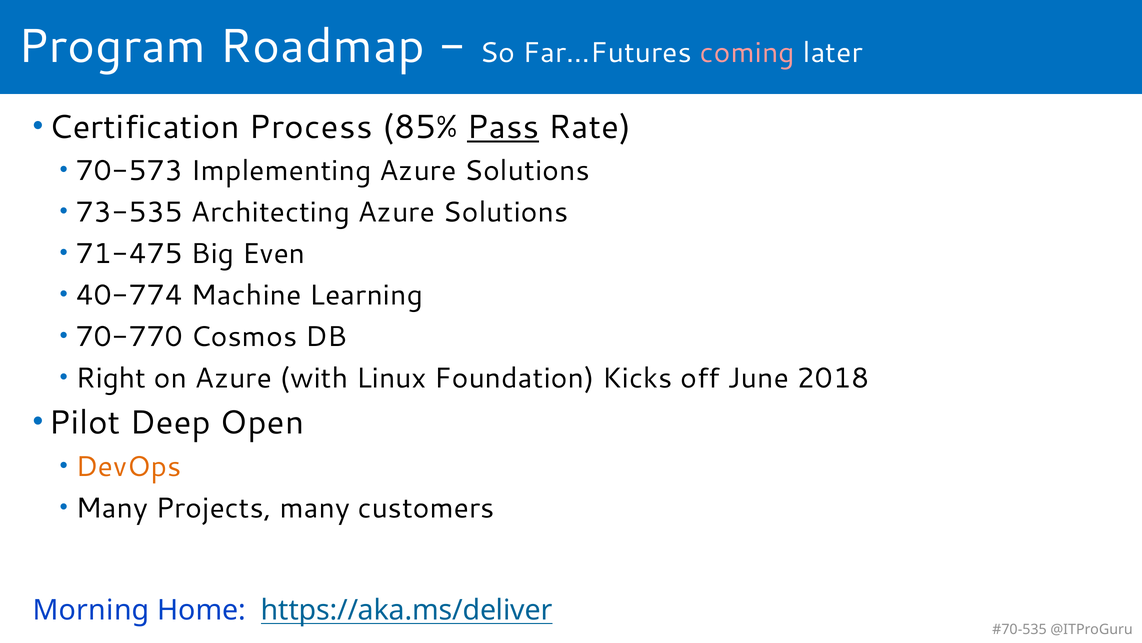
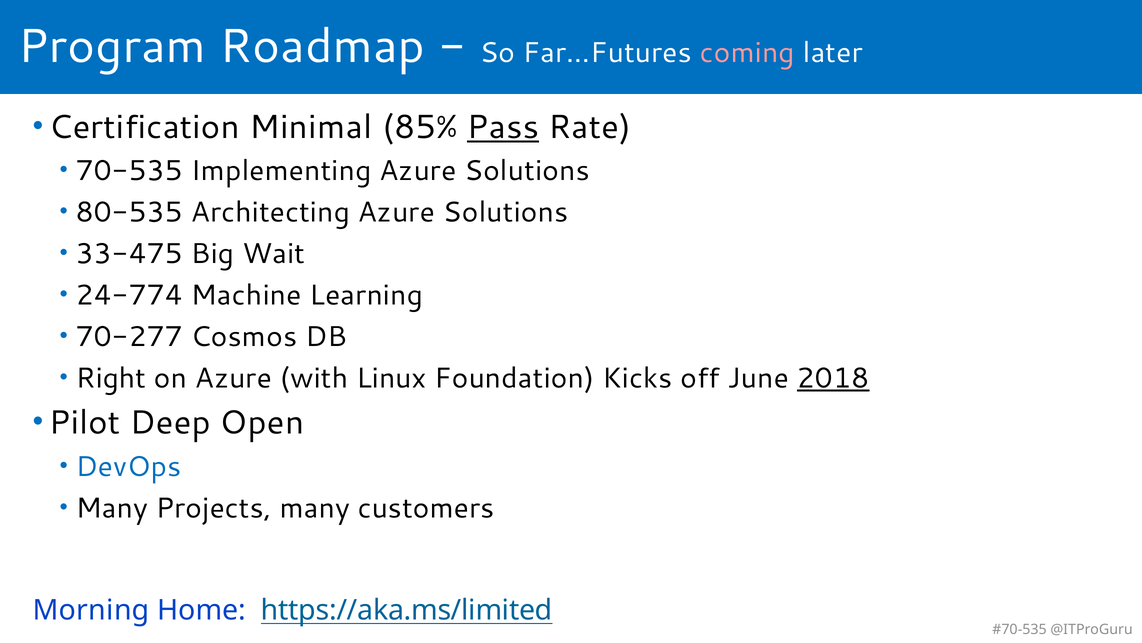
Process: Process -> Minimal
70-573: 70-573 -> 70-535
73-535: 73-535 -> 80-535
71-475: 71-475 -> 33-475
Even: Even -> Wait
40-774: 40-774 -> 24-774
70-770: 70-770 -> 70-277
2018 underline: none -> present
DevOps colour: orange -> blue
https://aka.ms/deliver: https://aka.ms/deliver -> https://aka.ms/limited
